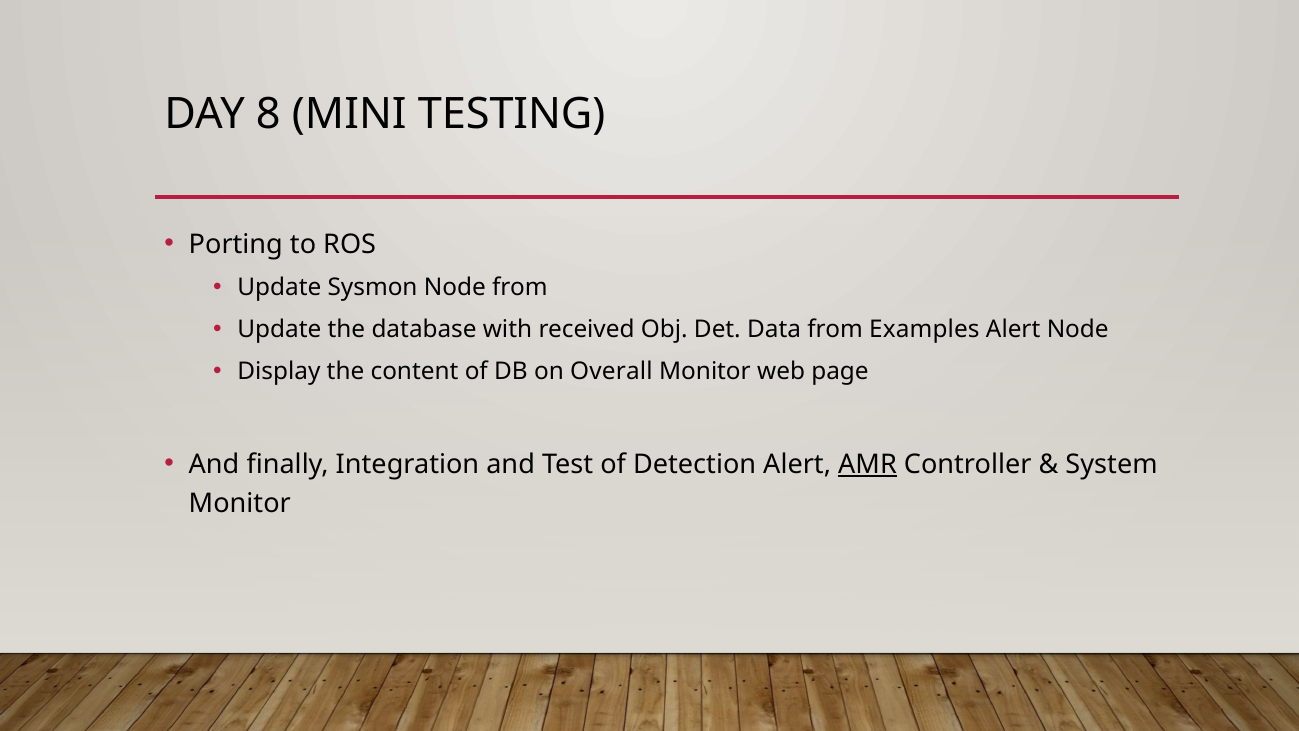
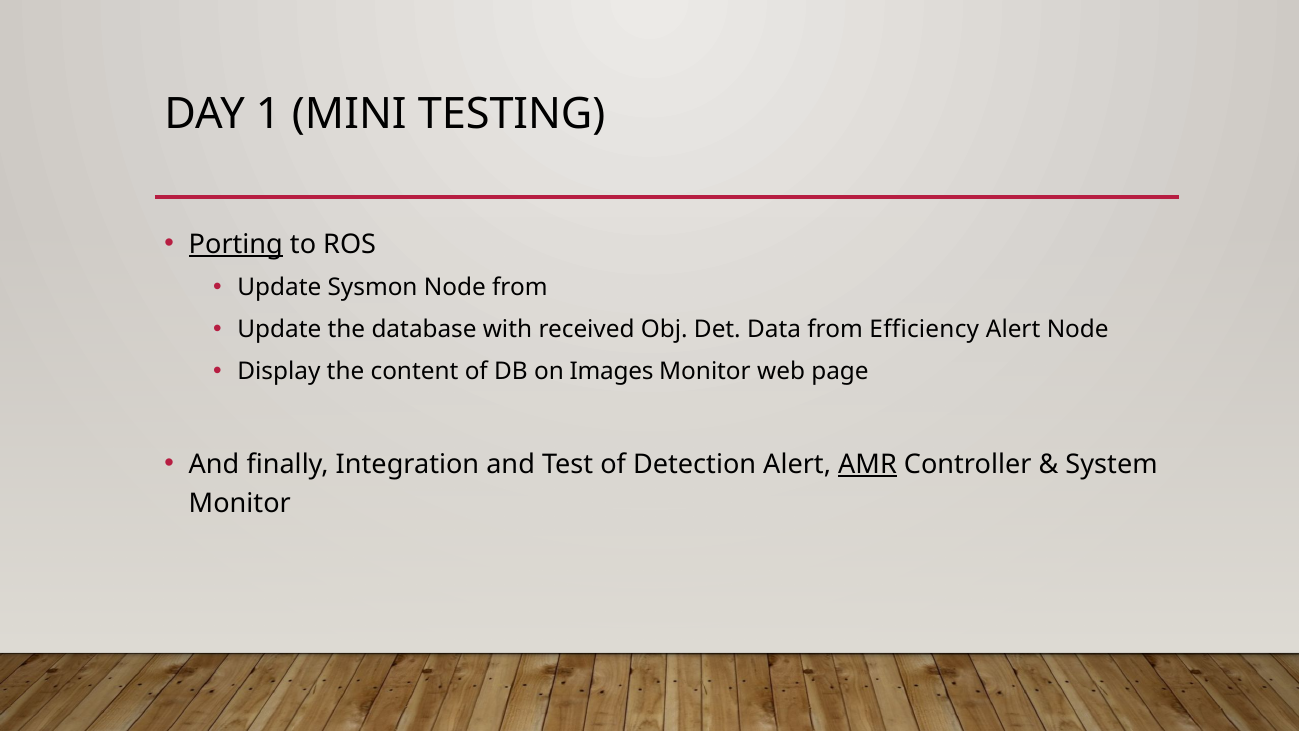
8: 8 -> 1
Porting underline: none -> present
Examples: Examples -> Efficiency
Overall: Overall -> Images
